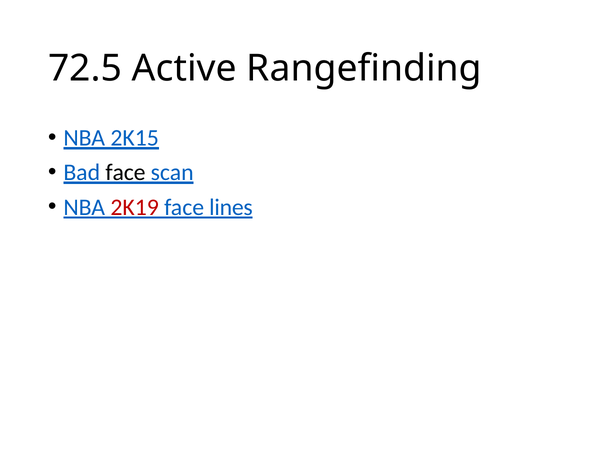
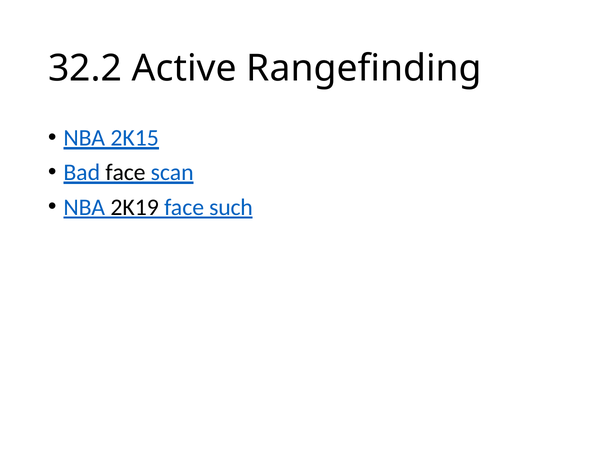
72.5: 72.5 -> 32.2
2K19 colour: red -> black
lines: lines -> such
